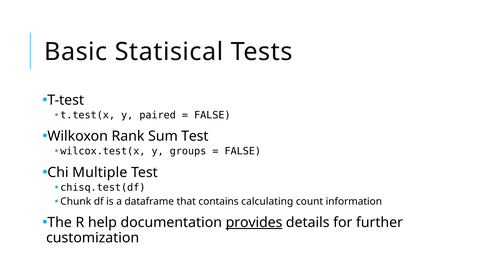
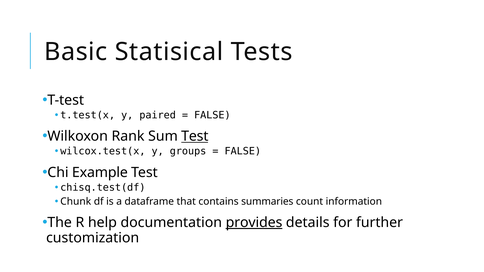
Test at (195, 136) underline: none -> present
Multiple: Multiple -> Example
calculating: calculating -> summaries
